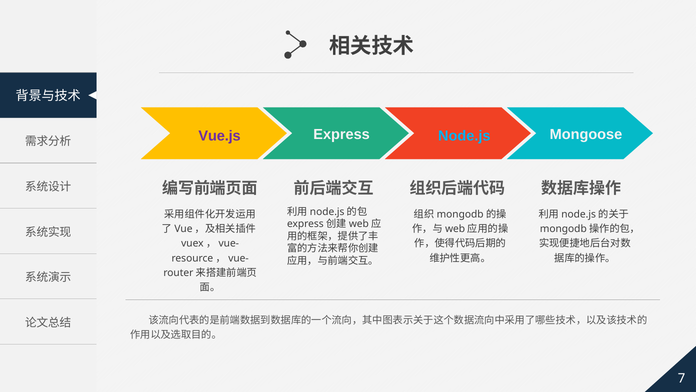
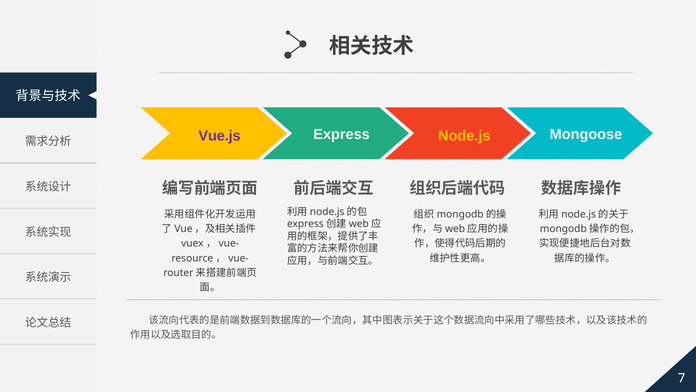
Node.js colour: light blue -> yellow
